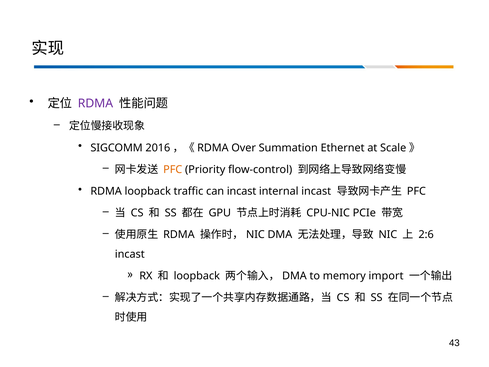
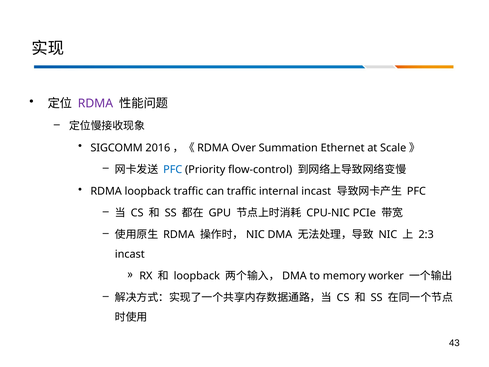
PFC at (173, 169) colour: orange -> blue
can incast: incast -> traffic
2:6: 2:6 -> 2:3
import: import -> worker
